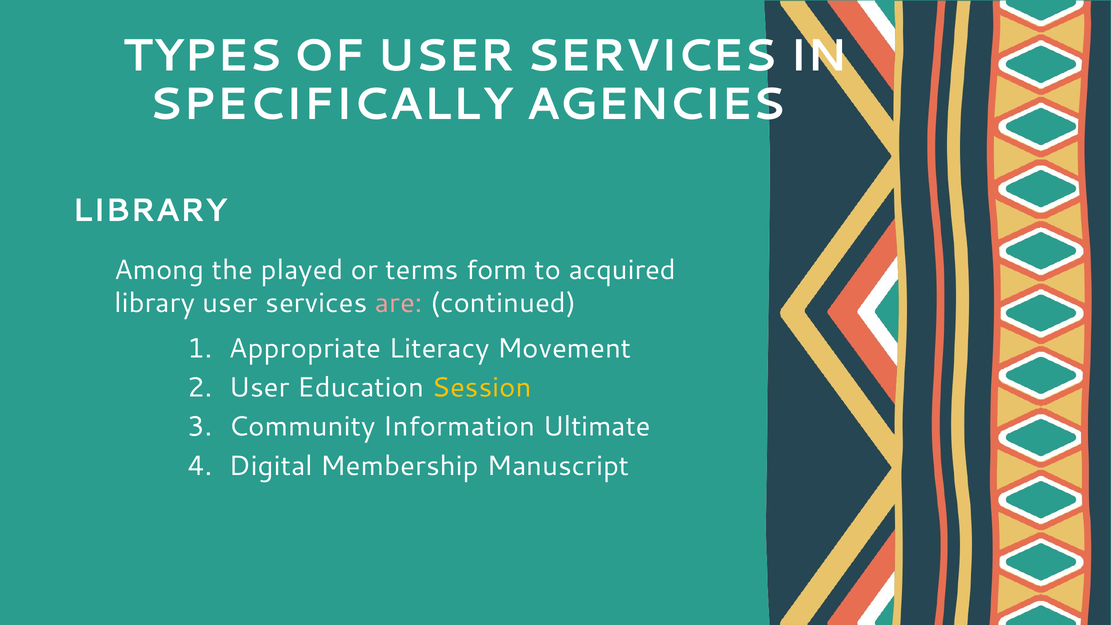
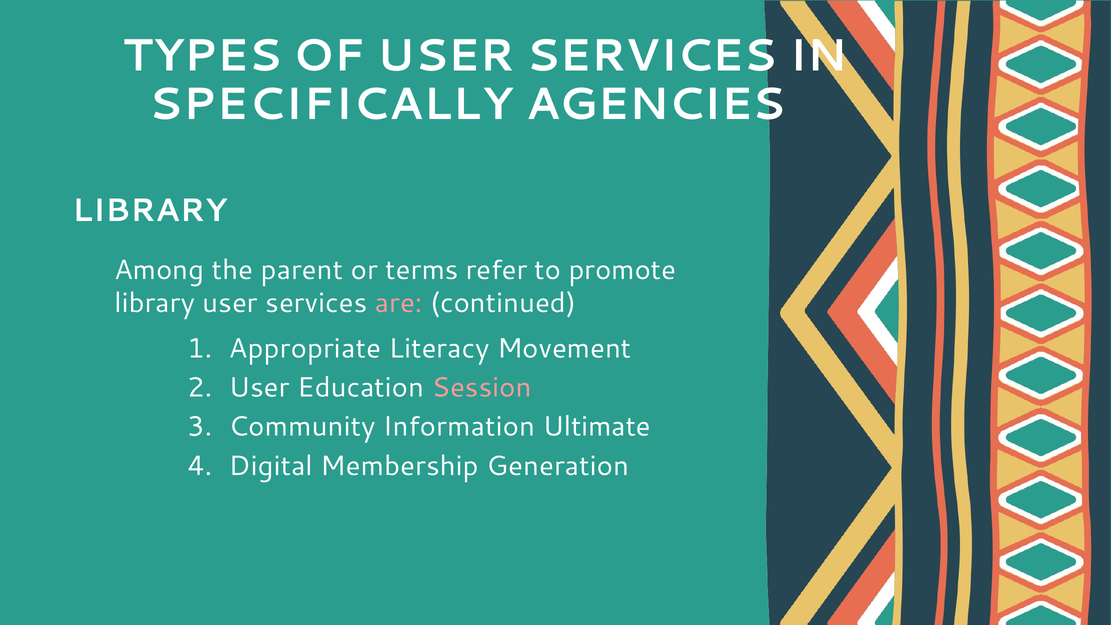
played: played -> parent
form: form -> refer
acquired: acquired -> promote
Session colour: yellow -> pink
Manuscript: Manuscript -> Generation
